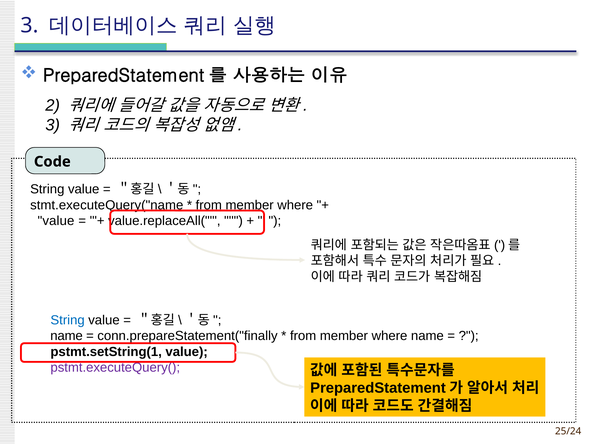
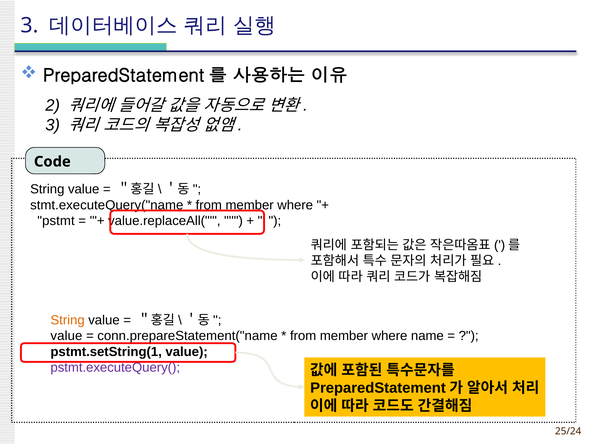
value at (56, 221): value -> pstmt
String at (68, 320) colour: blue -> orange
name at (67, 336): name -> value
conn.prepareStatement("finally: conn.prepareStatement("finally -> conn.prepareStatement("name
